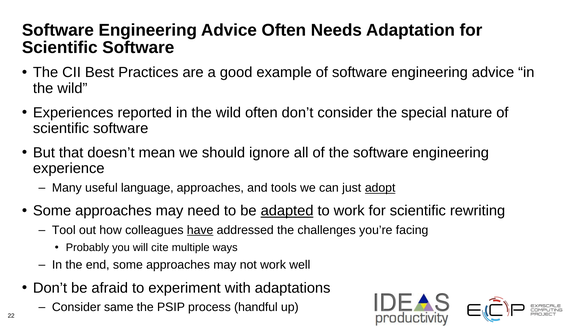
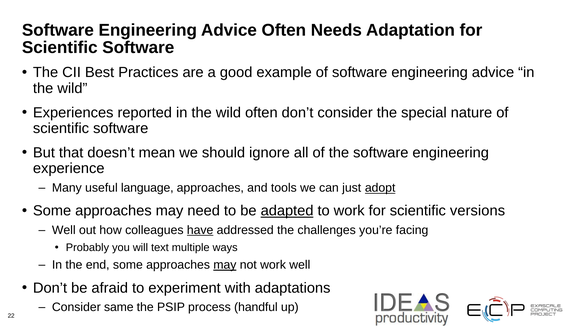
rewriting: rewriting -> versions
Tool at (64, 230): Tool -> Well
cite: cite -> text
may at (225, 265) underline: none -> present
